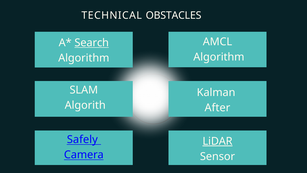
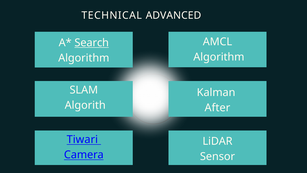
OBSTACLES: OBSTACLES -> ADVANCED
Safely: Safely -> Tiwari
LiDAR underline: present -> none
